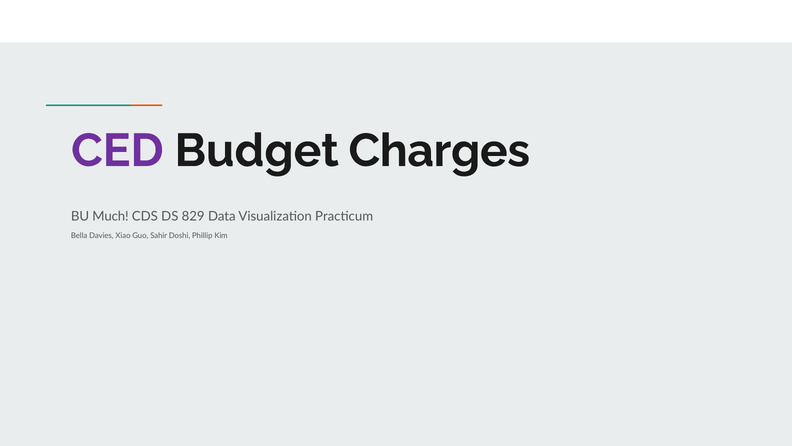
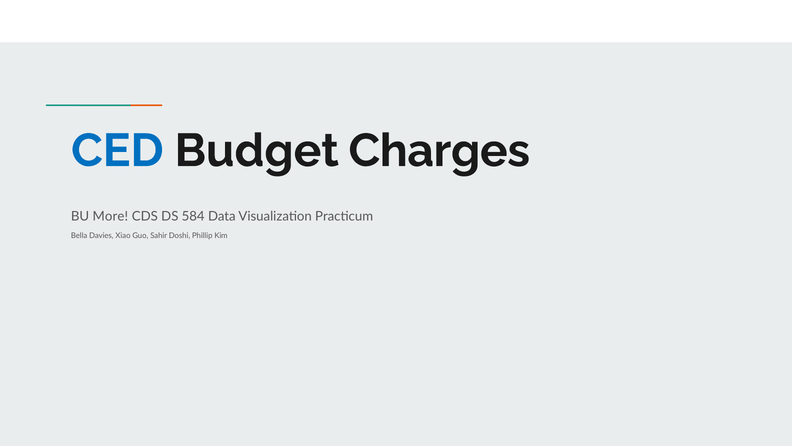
CED colour: purple -> blue
Much: Much -> More
829: 829 -> 584
